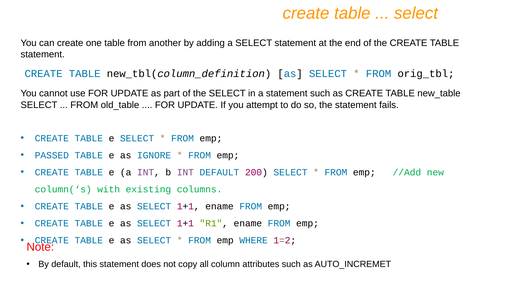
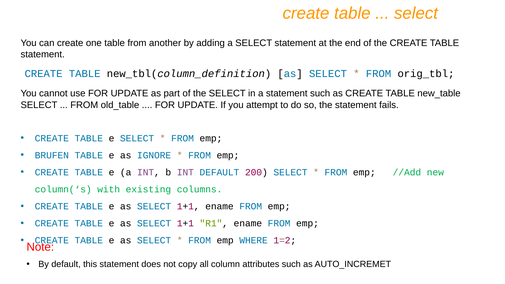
PASSED: PASSED -> BRUFEN
